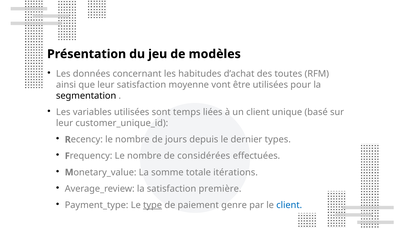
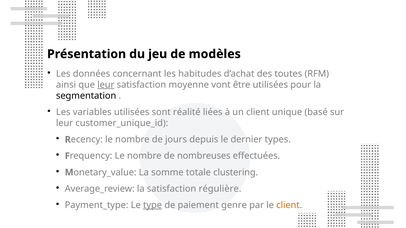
leur at (106, 85) underline: none -> present
temps: temps -> réalité
considérées: considérées -> nombreuses
itérations: itérations -> clustering
première: première -> régulière
client at (289, 205) colour: blue -> orange
